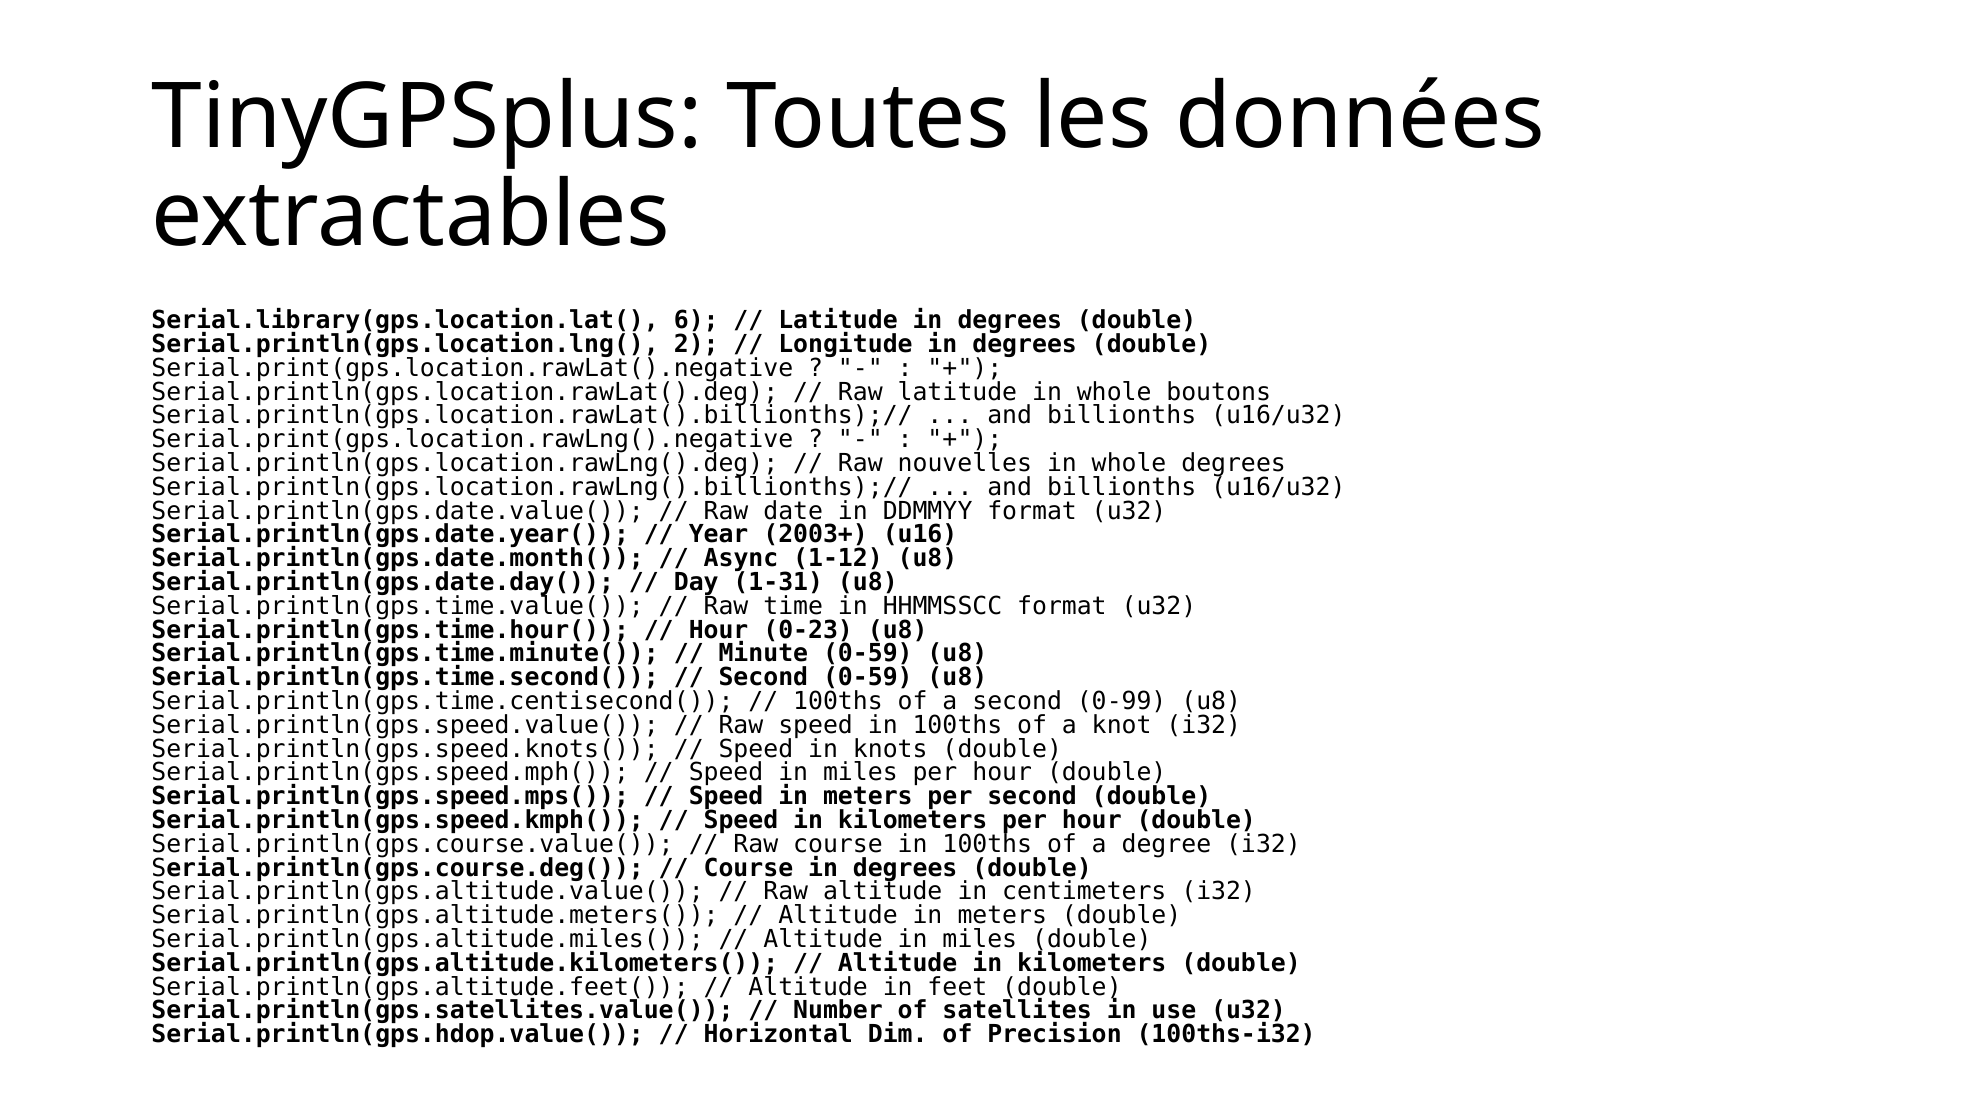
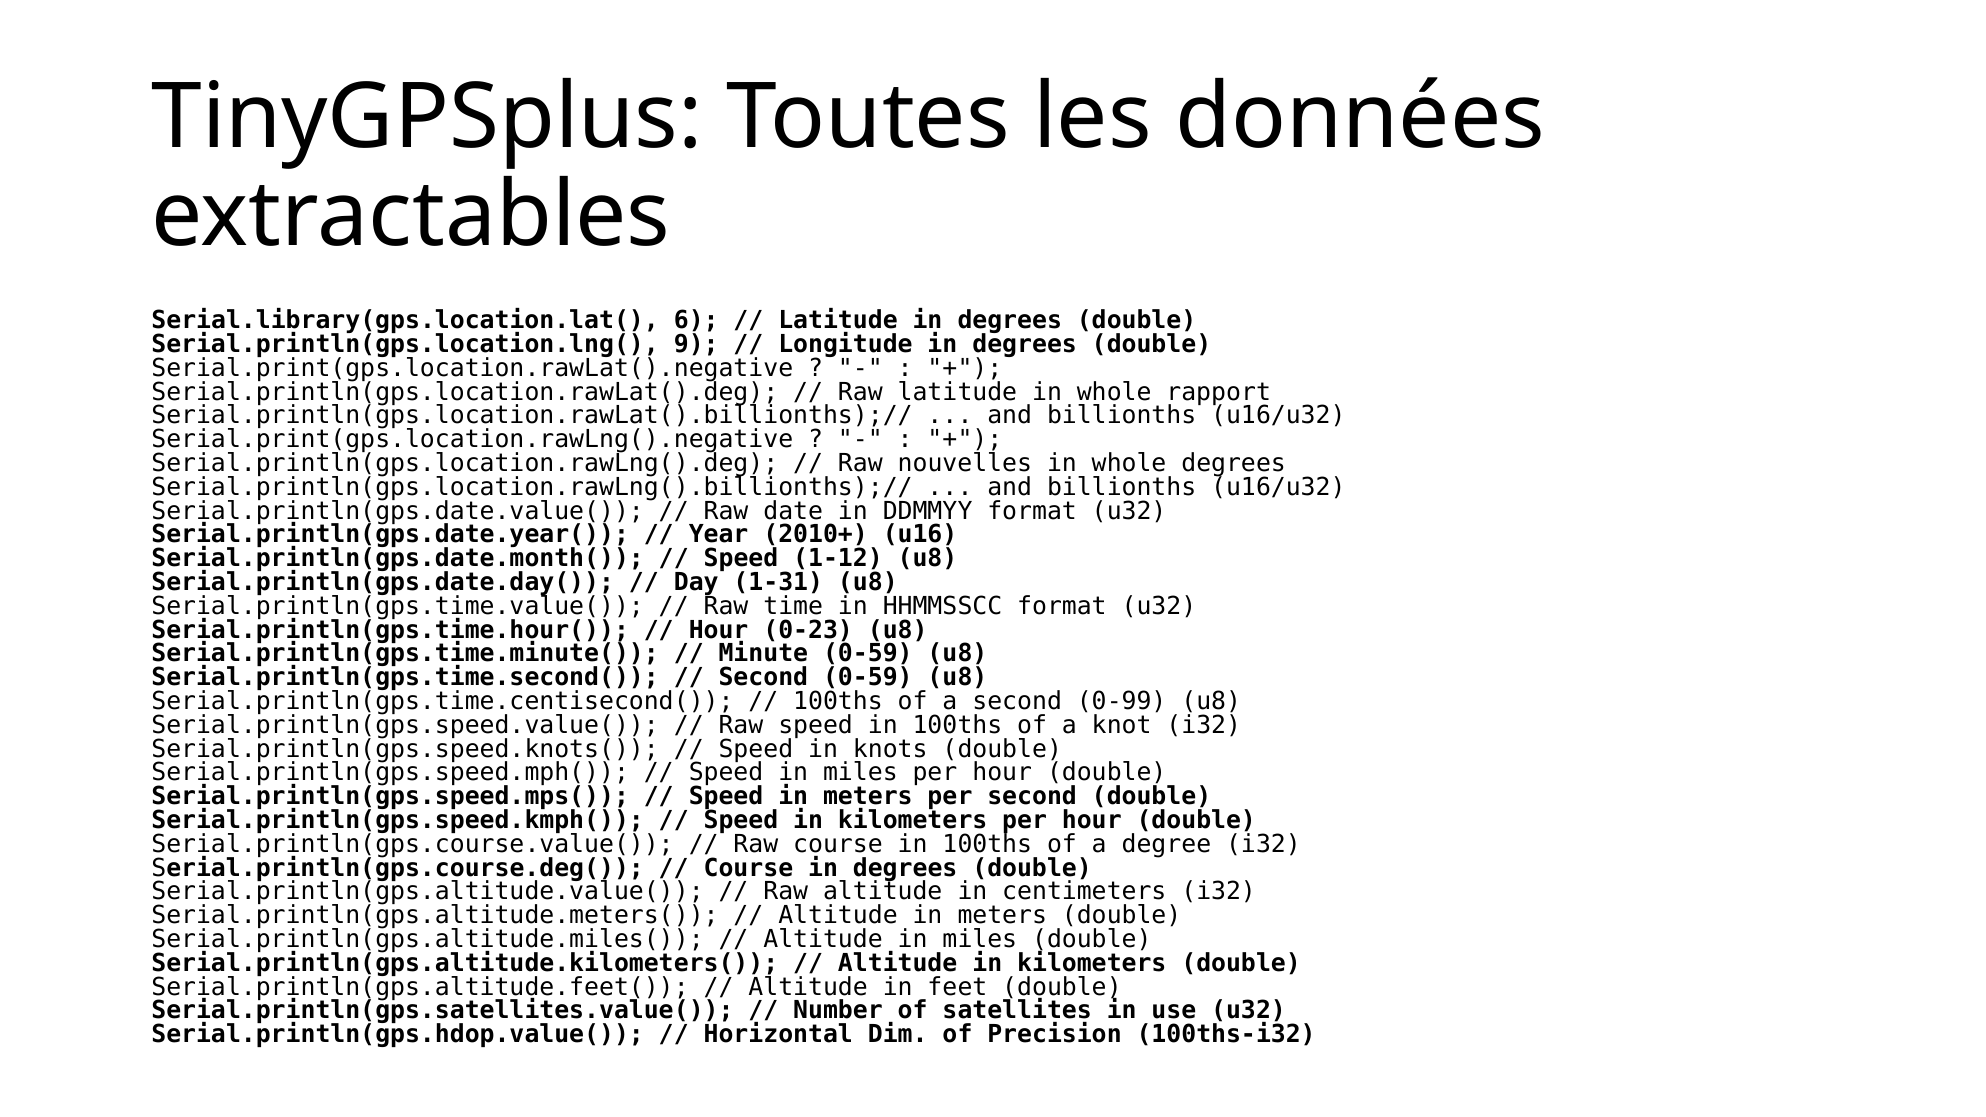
2: 2 -> 9
boutons: boutons -> rapport
2003+: 2003+ -> 2010+
Async at (741, 559): Async -> Speed
